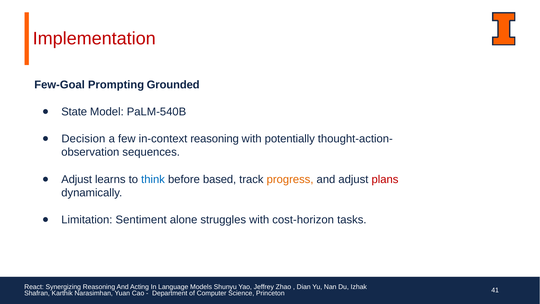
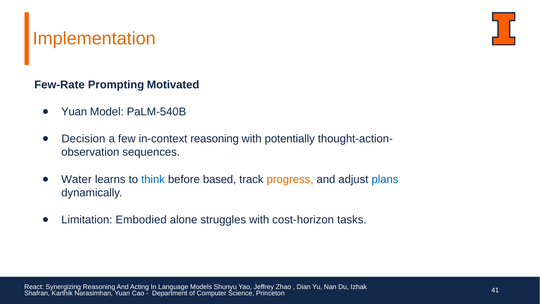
Implementation colour: red -> orange
Few-Goal: Few-Goal -> Few-Rate
Grounded: Grounded -> Motivated
State at (74, 112): State -> Yuan
Adjust at (77, 179): Adjust -> Water
plans colour: red -> blue
Sentiment: Sentiment -> Embodied
